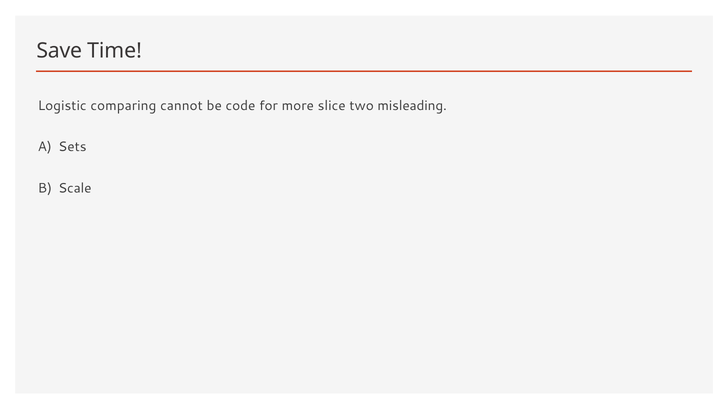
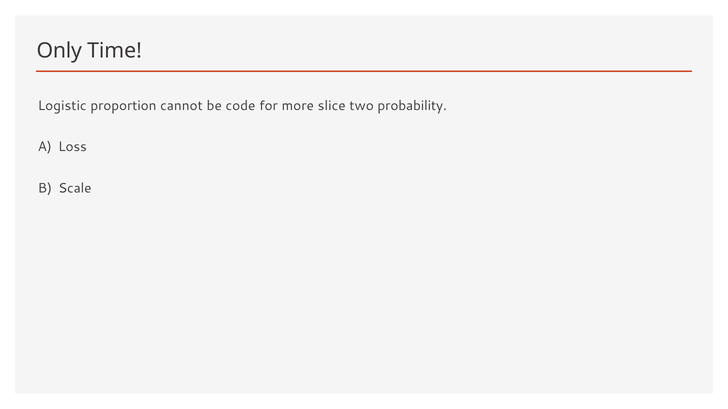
Save: Save -> Only
comparing: comparing -> proportion
misleading: misleading -> probability
Sets: Sets -> Loss
